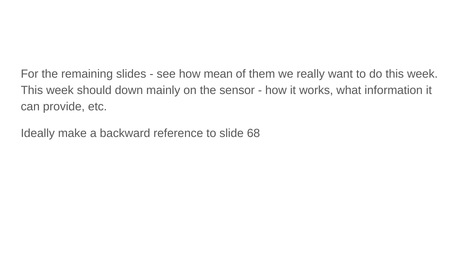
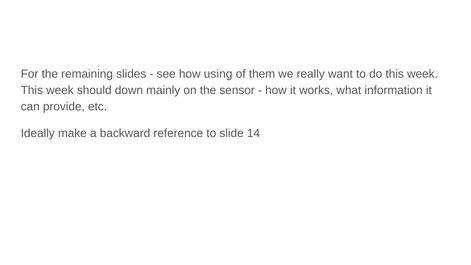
mean: mean -> using
68: 68 -> 14
